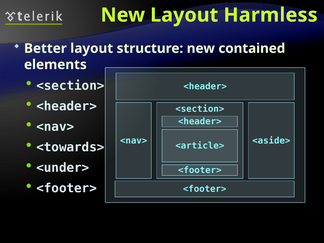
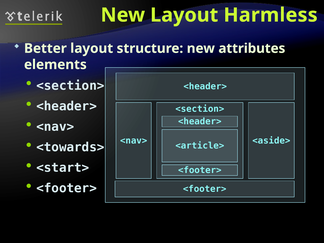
contained: contained -> attributes
<under>: <under> -> <start>
